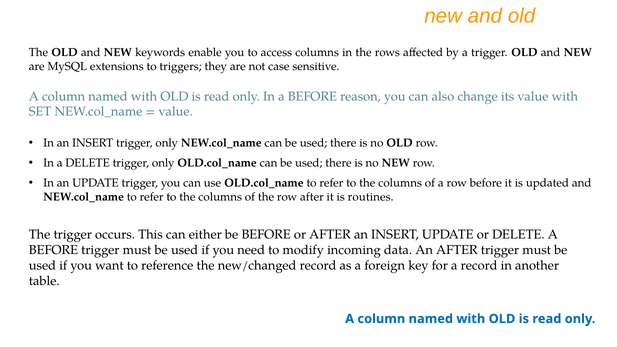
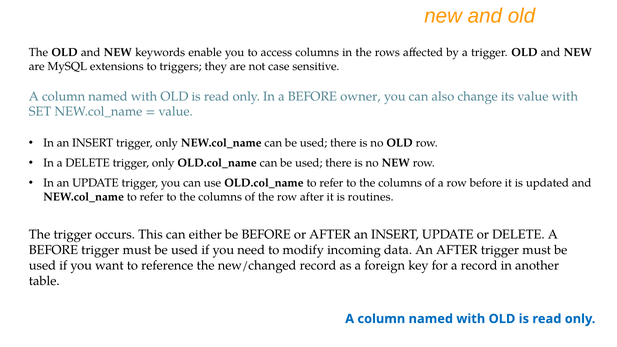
reason: reason -> owner
